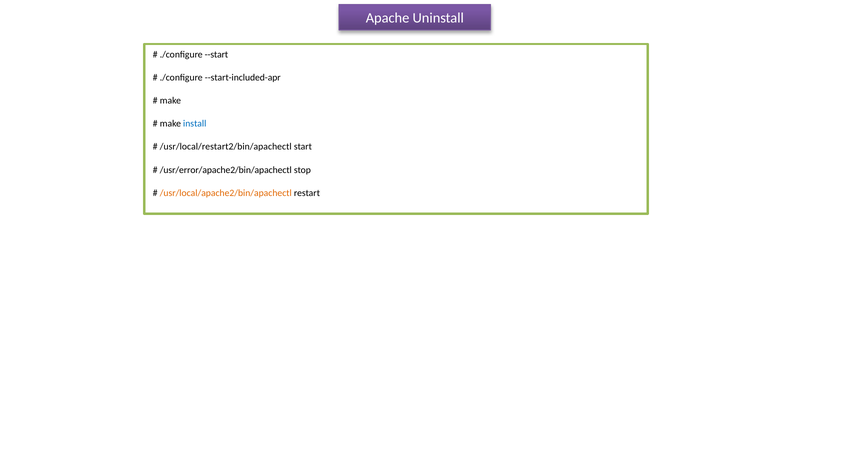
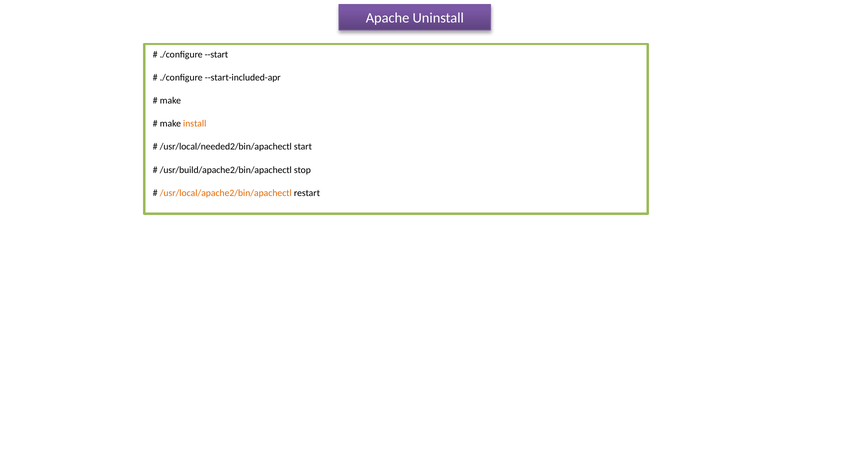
install colour: blue -> orange
/usr/local/restart2/bin/apachectl: /usr/local/restart2/bin/apachectl -> /usr/local/needed2/bin/apachectl
/usr/error/apache2/bin/apachectl: /usr/error/apache2/bin/apachectl -> /usr/build/apache2/bin/apachectl
